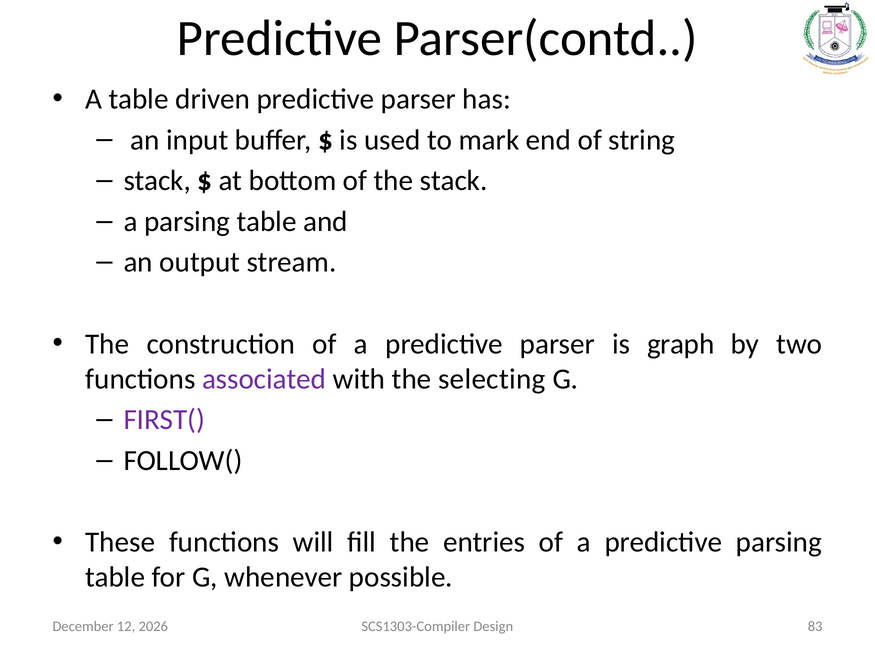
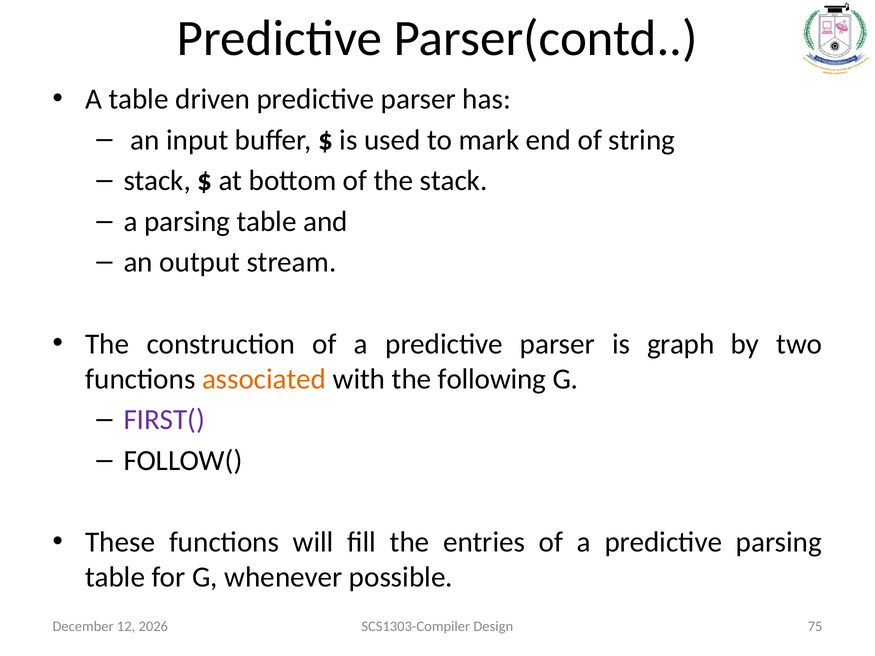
associated colour: purple -> orange
selecting: selecting -> following
83: 83 -> 75
